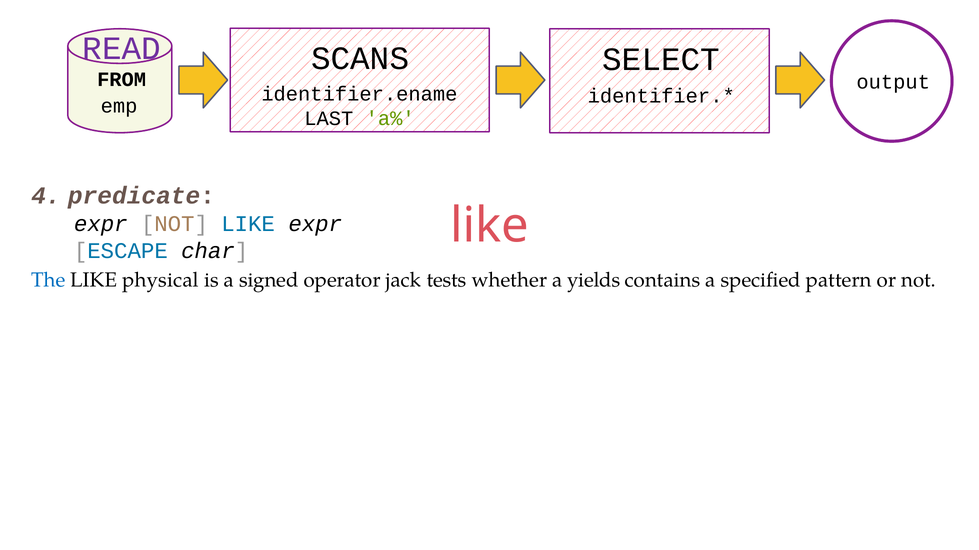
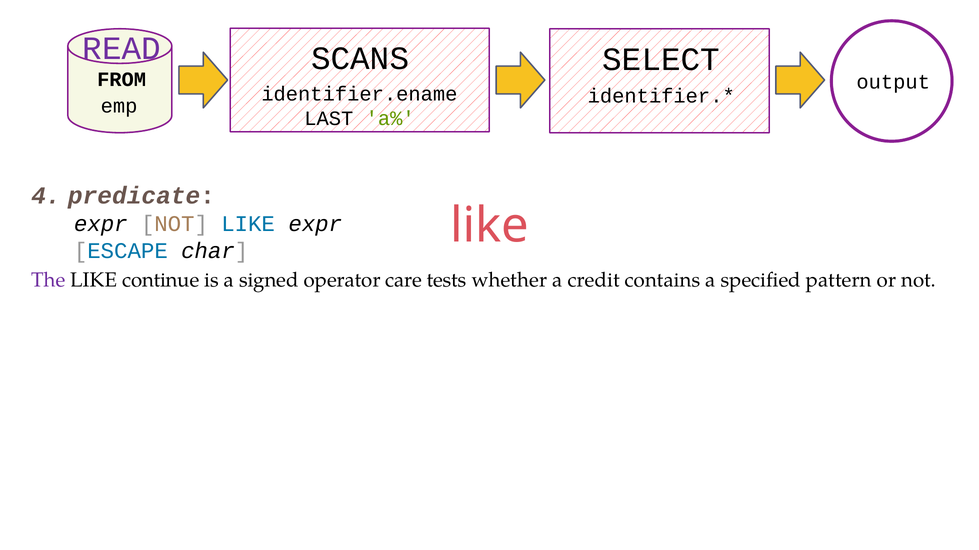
The colour: blue -> purple
physical: physical -> continue
jack: jack -> care
yields: yields -> credit
